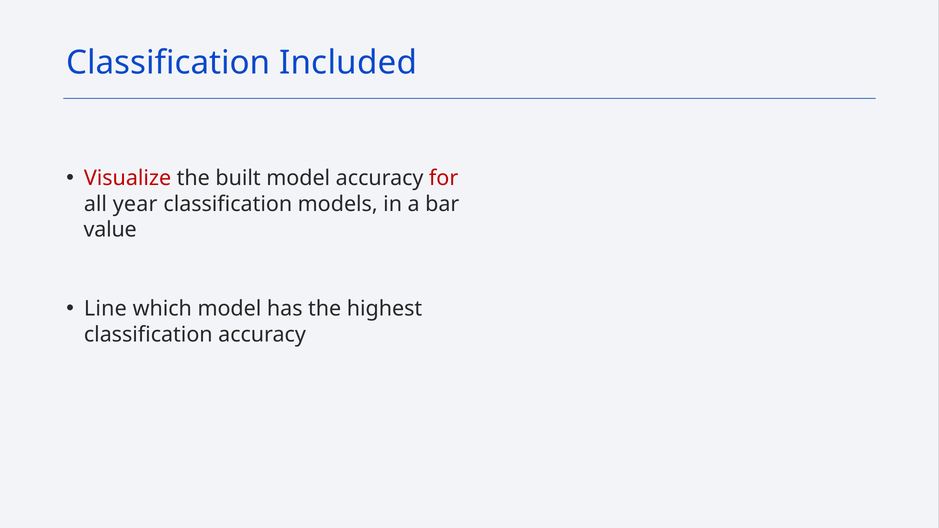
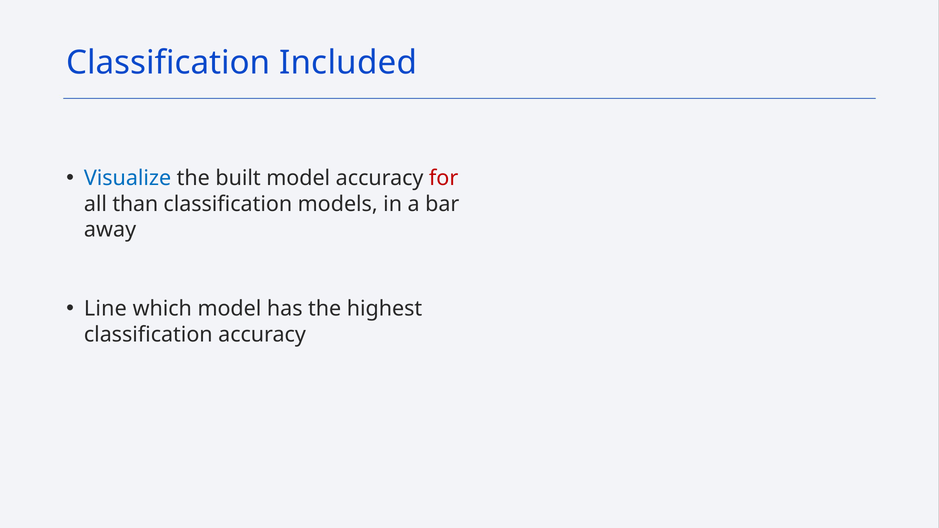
Visualize colour: red -> blue
year: year -> than
value: value -> away
